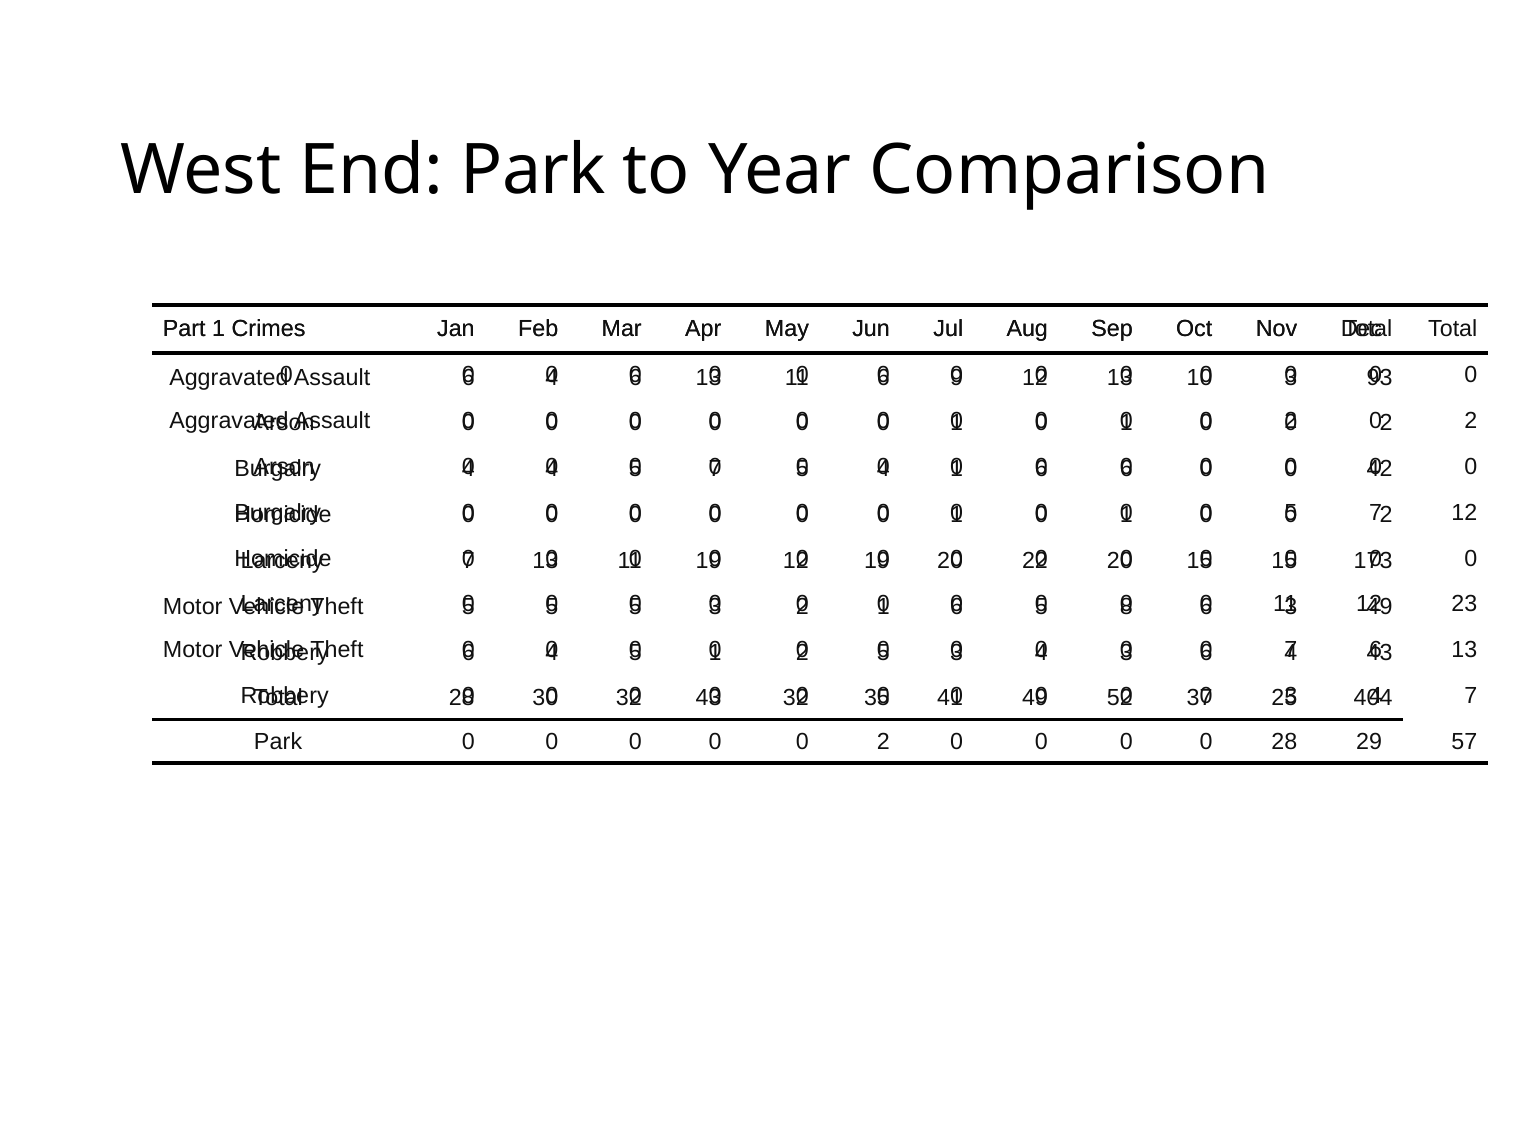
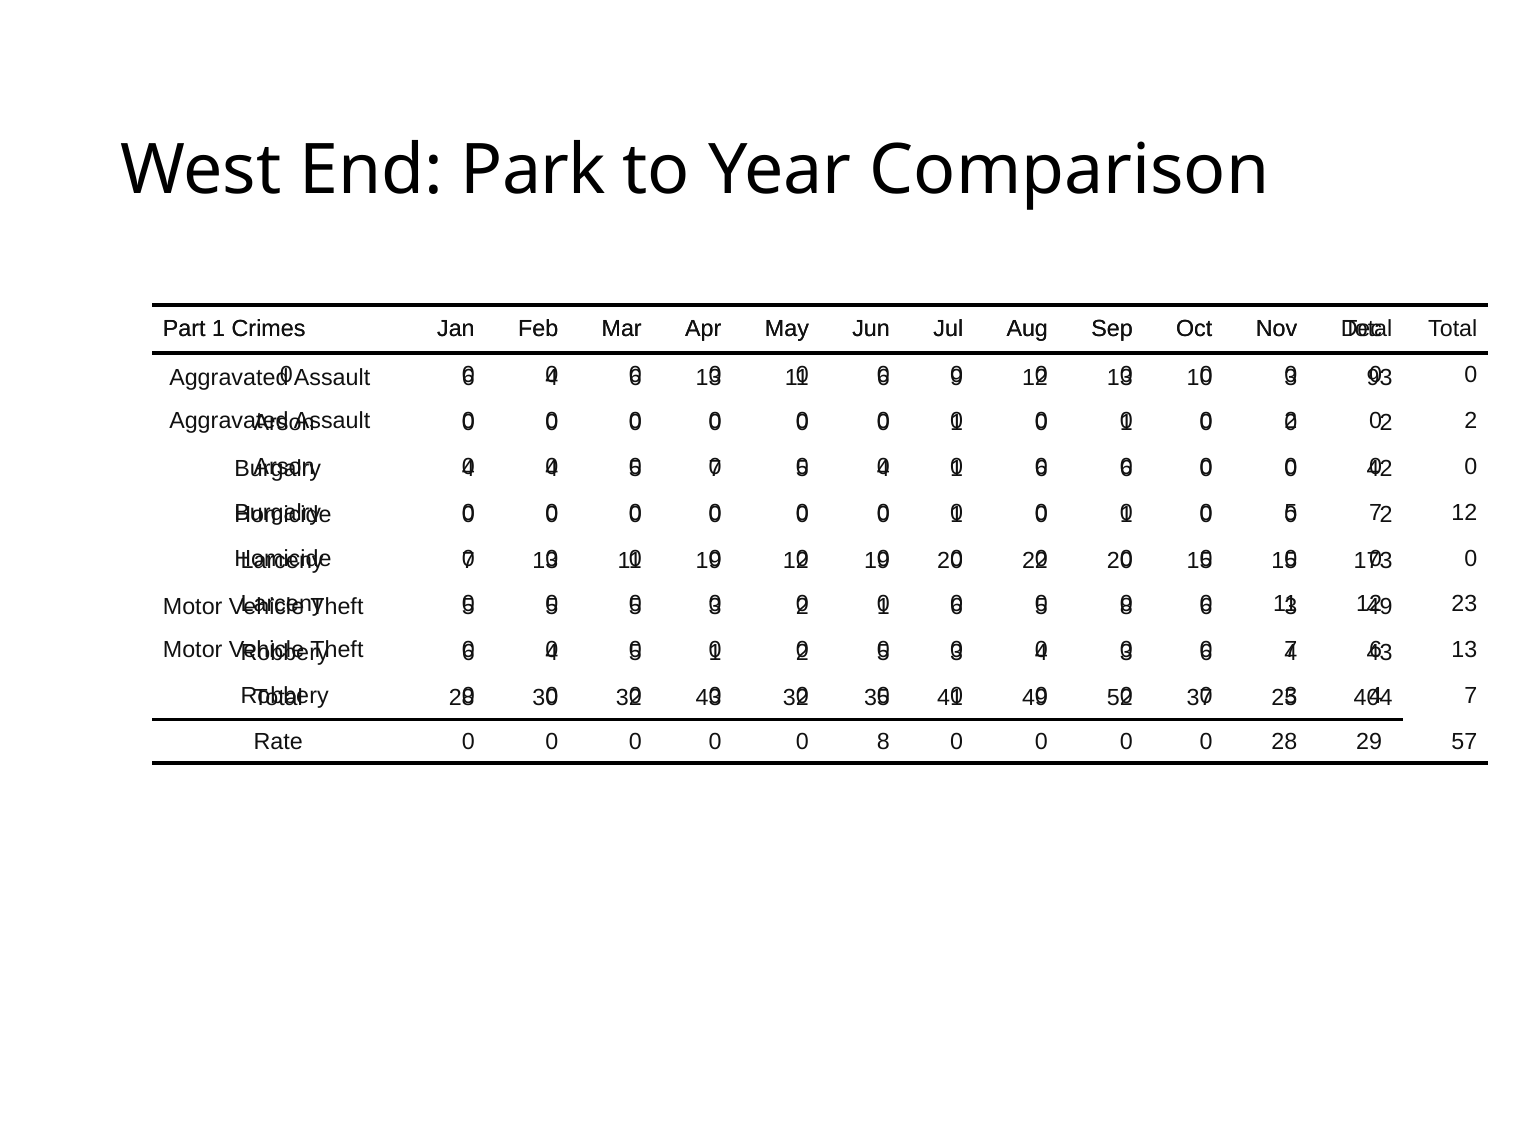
Park at (278, 742): Park -> Rate
2 at (883, 742): 2 -> 8
